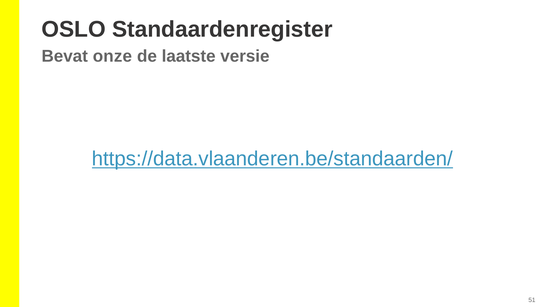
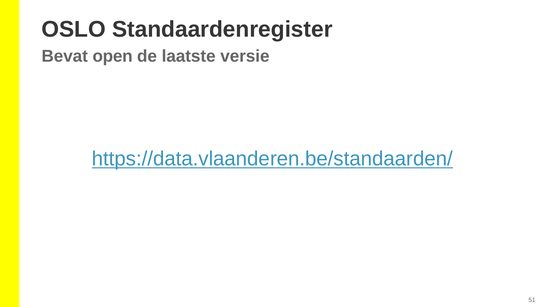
onze: onze -> open
